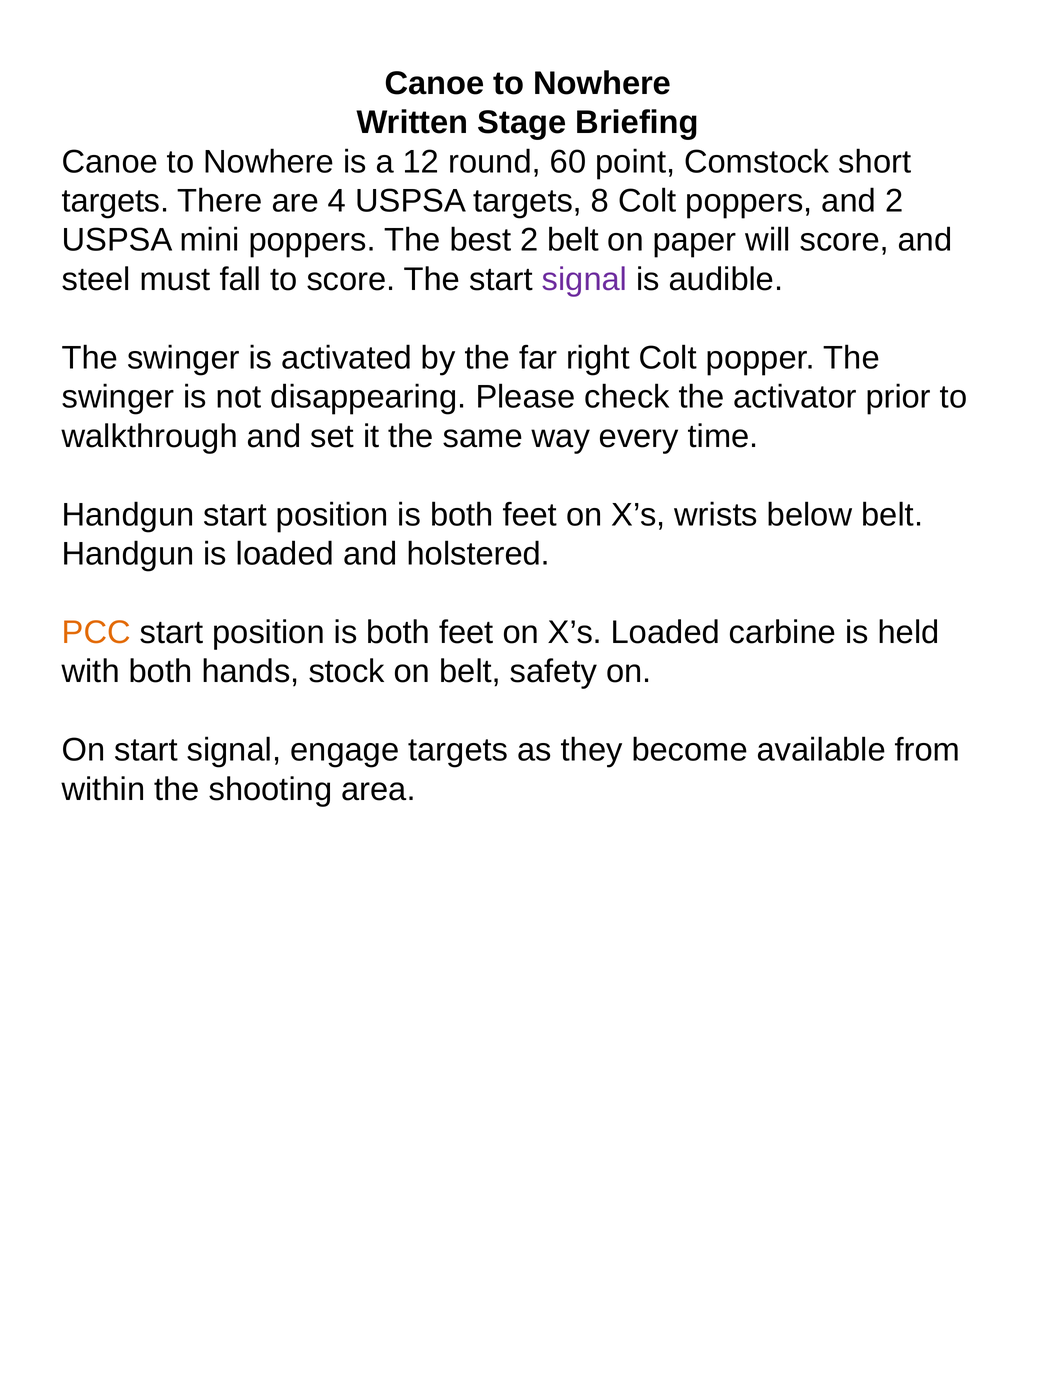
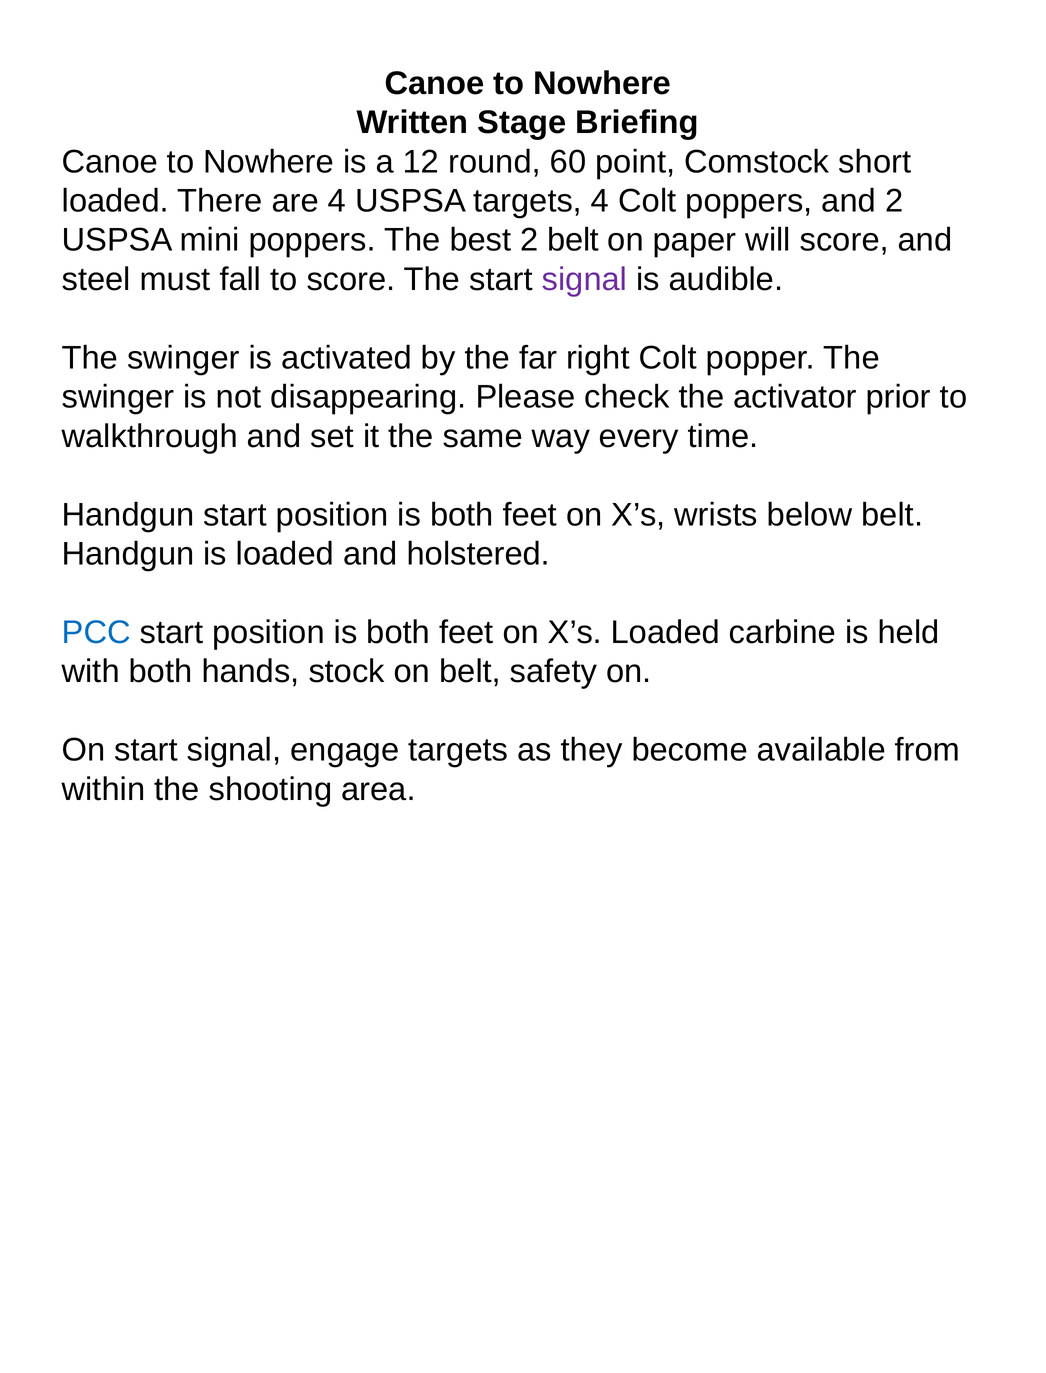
targets at (115, 201): targets -> loaded
targets 8: 8 -> 4
PCC colour: orange -> blue
